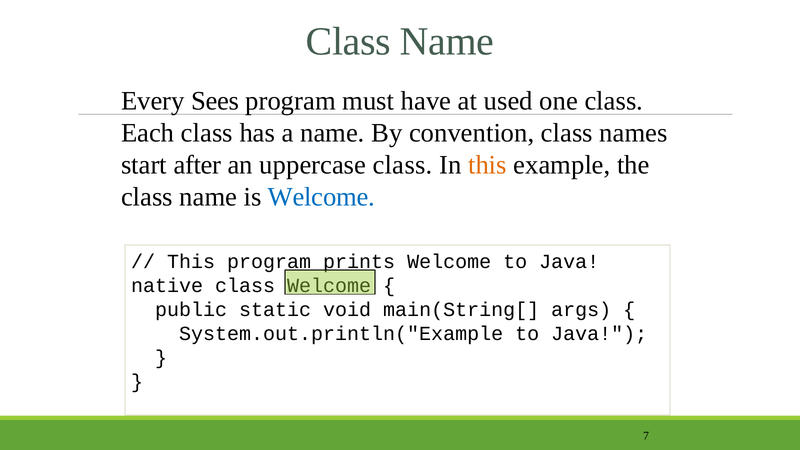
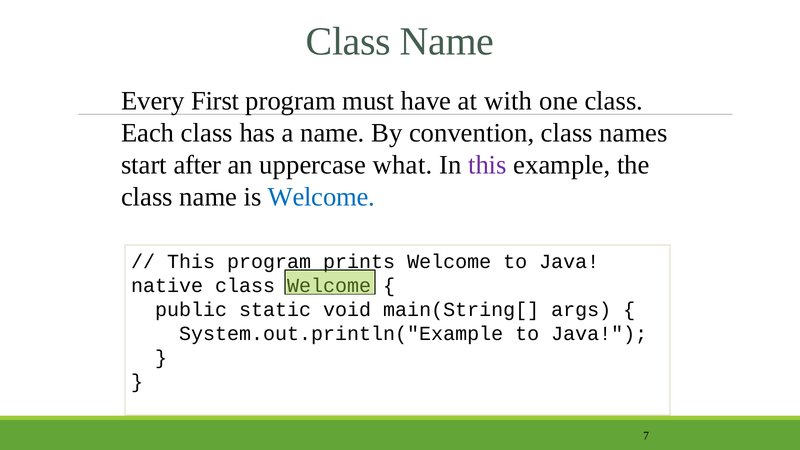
Sees: Sees -> First
used: used -> with
uppercase class: class -> what
this at (487, 165) colour: orange -> purple
